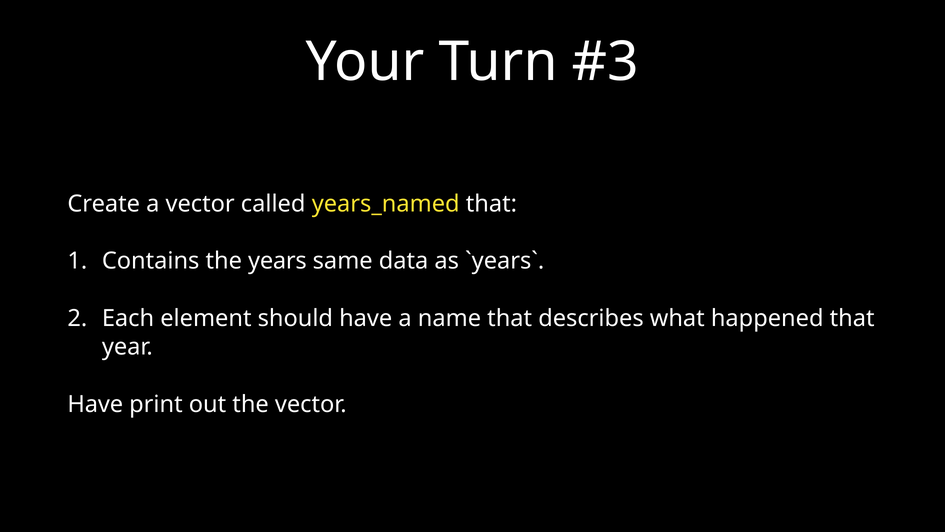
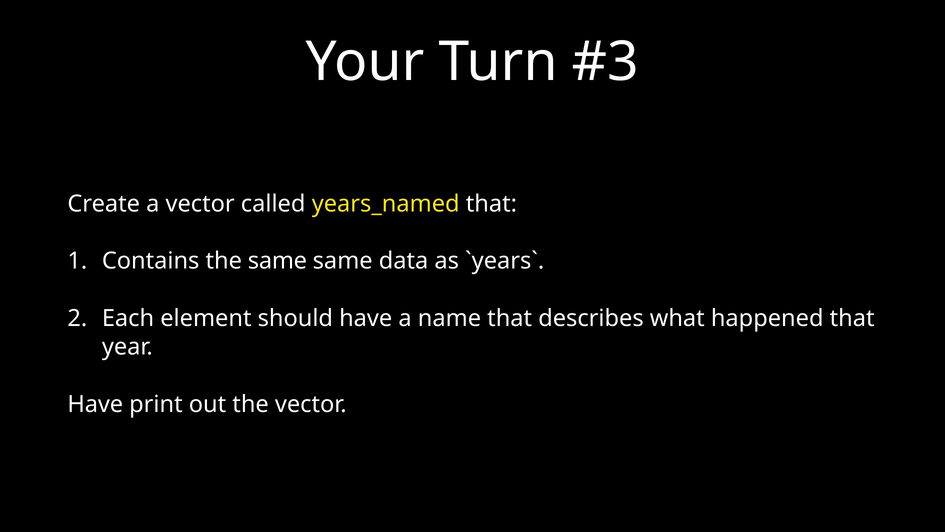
the years: years -> same
